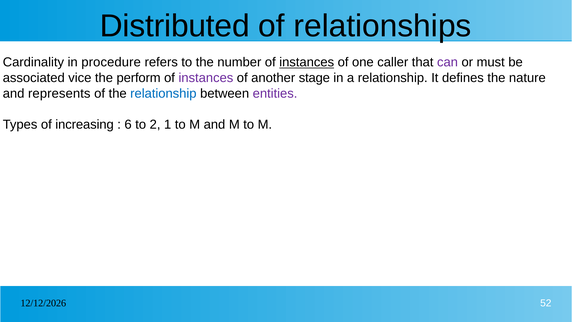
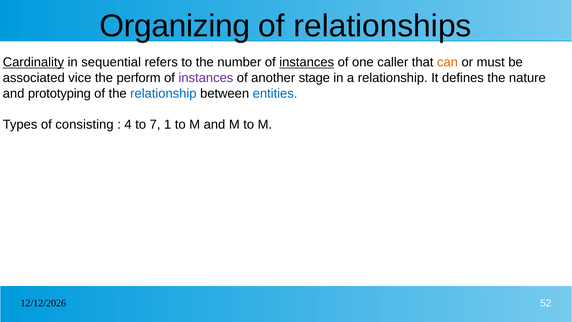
Distributed: Distributed -> Organizing
Cardinality underline: none -> present
procedure: procedure -> sequential
can colour: purple -> orange
represents: represents -> prototyping
entities colour: purple -> blue
increasing: increasing -> consisting
6: 6 -> 4
2: 2 -> 7
